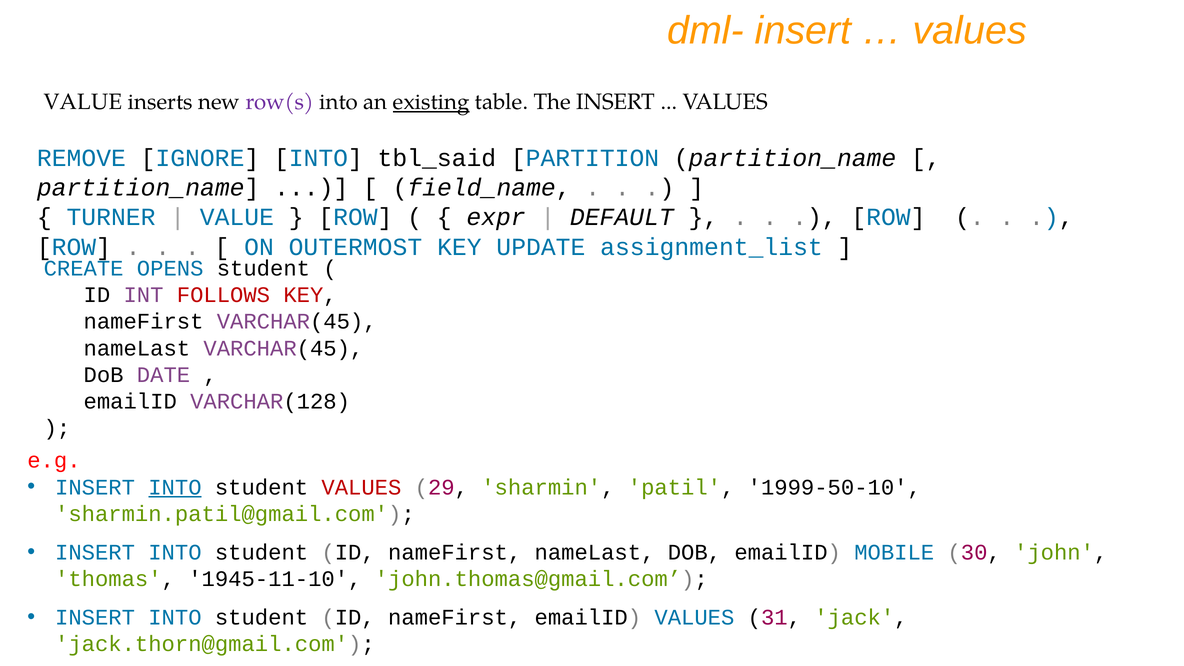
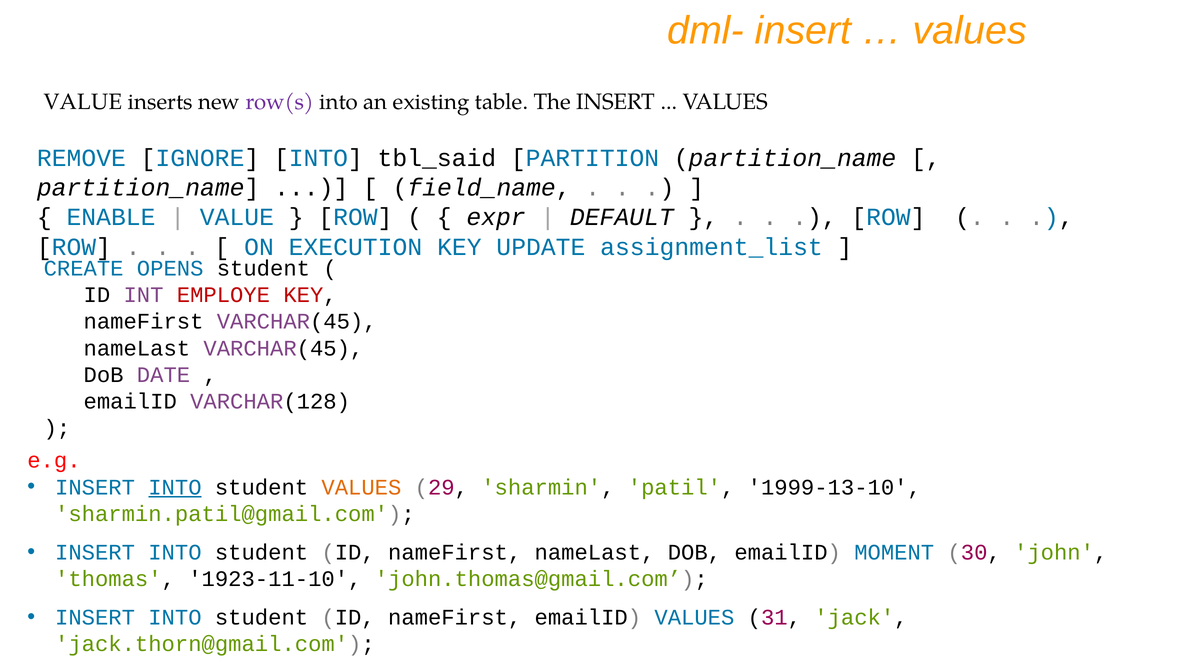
existing underline: present -> none
TURNER: TURNER -> ENABLE
OUTERMOST: OUTERMOST -> EXECUTION
FOLLOWS: FOLLOWS -> EMPLOYE
VALUES at (361, 487) colour: red -> orange
1999-50-10: 1999-50-10 -> 1999-13-10
MOBILE: MOBILE -> MOMENT
1945-11-10: 1945-11-10 -> 1923-11-10
